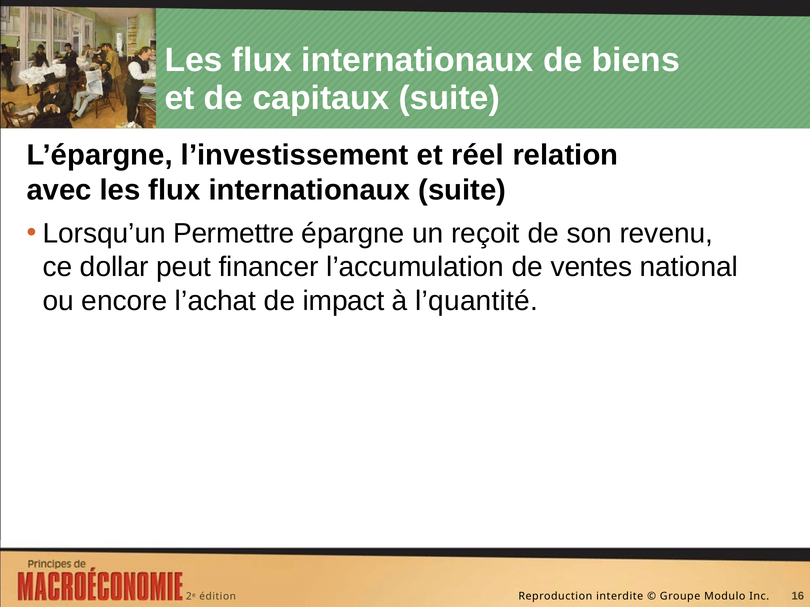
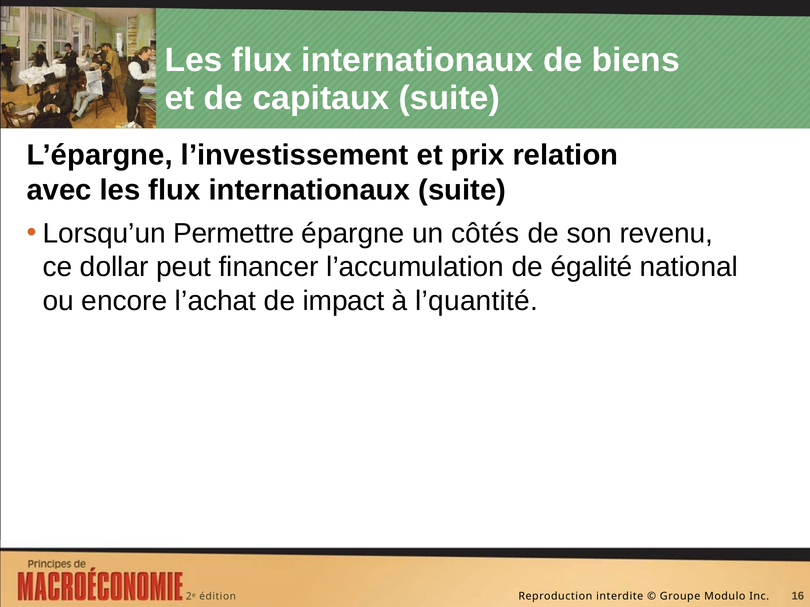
réel: réel -> prix
reçoit: reçoit -> côtés
ventes: ventes -> égalité
